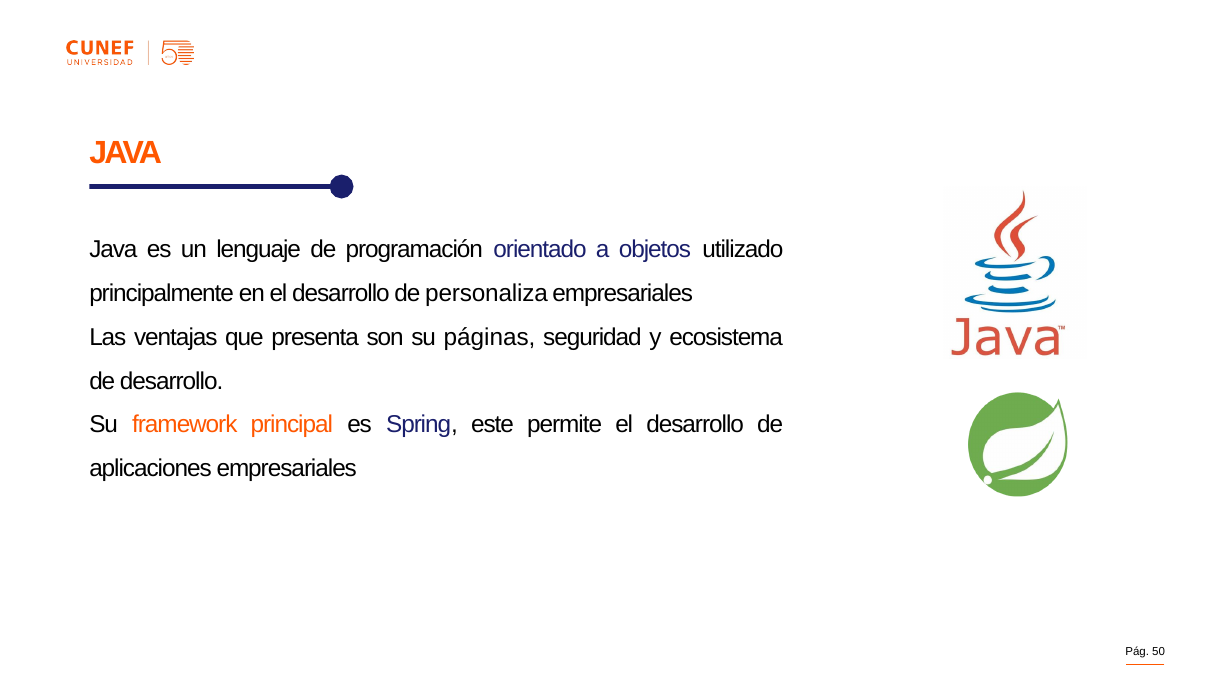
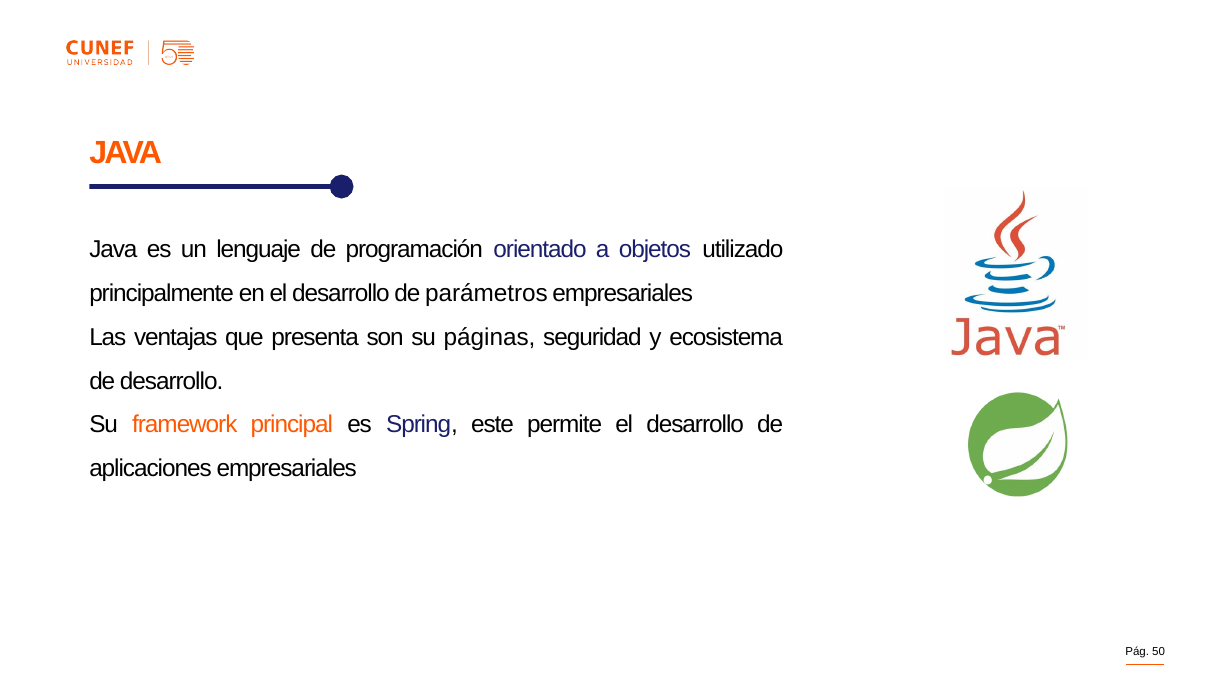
personaliza: personaliza -> parámetros
